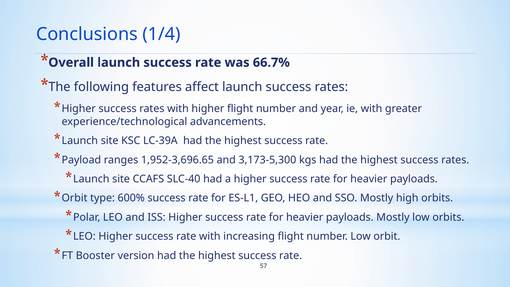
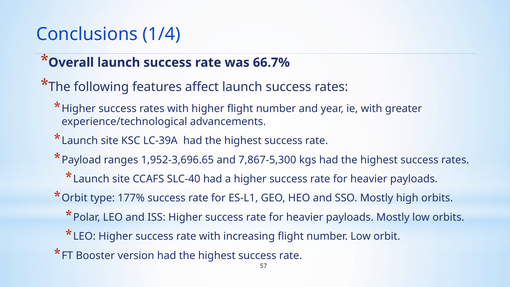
3,173-5,300: 3,173-5,300 -> 7,867-5,300
600%: 600% -> 177%
